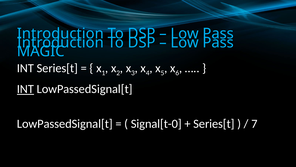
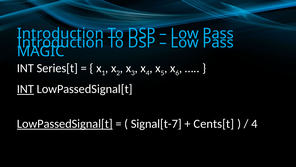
LowPassedSignal[t at (65, 124) underline: none -> present
Signal[t-0: Signal[t-0 -> Signal[t-7
Series[t at (214, 124): Series[t -> Cents[t
7 at (254, 124): 7 -> 4
